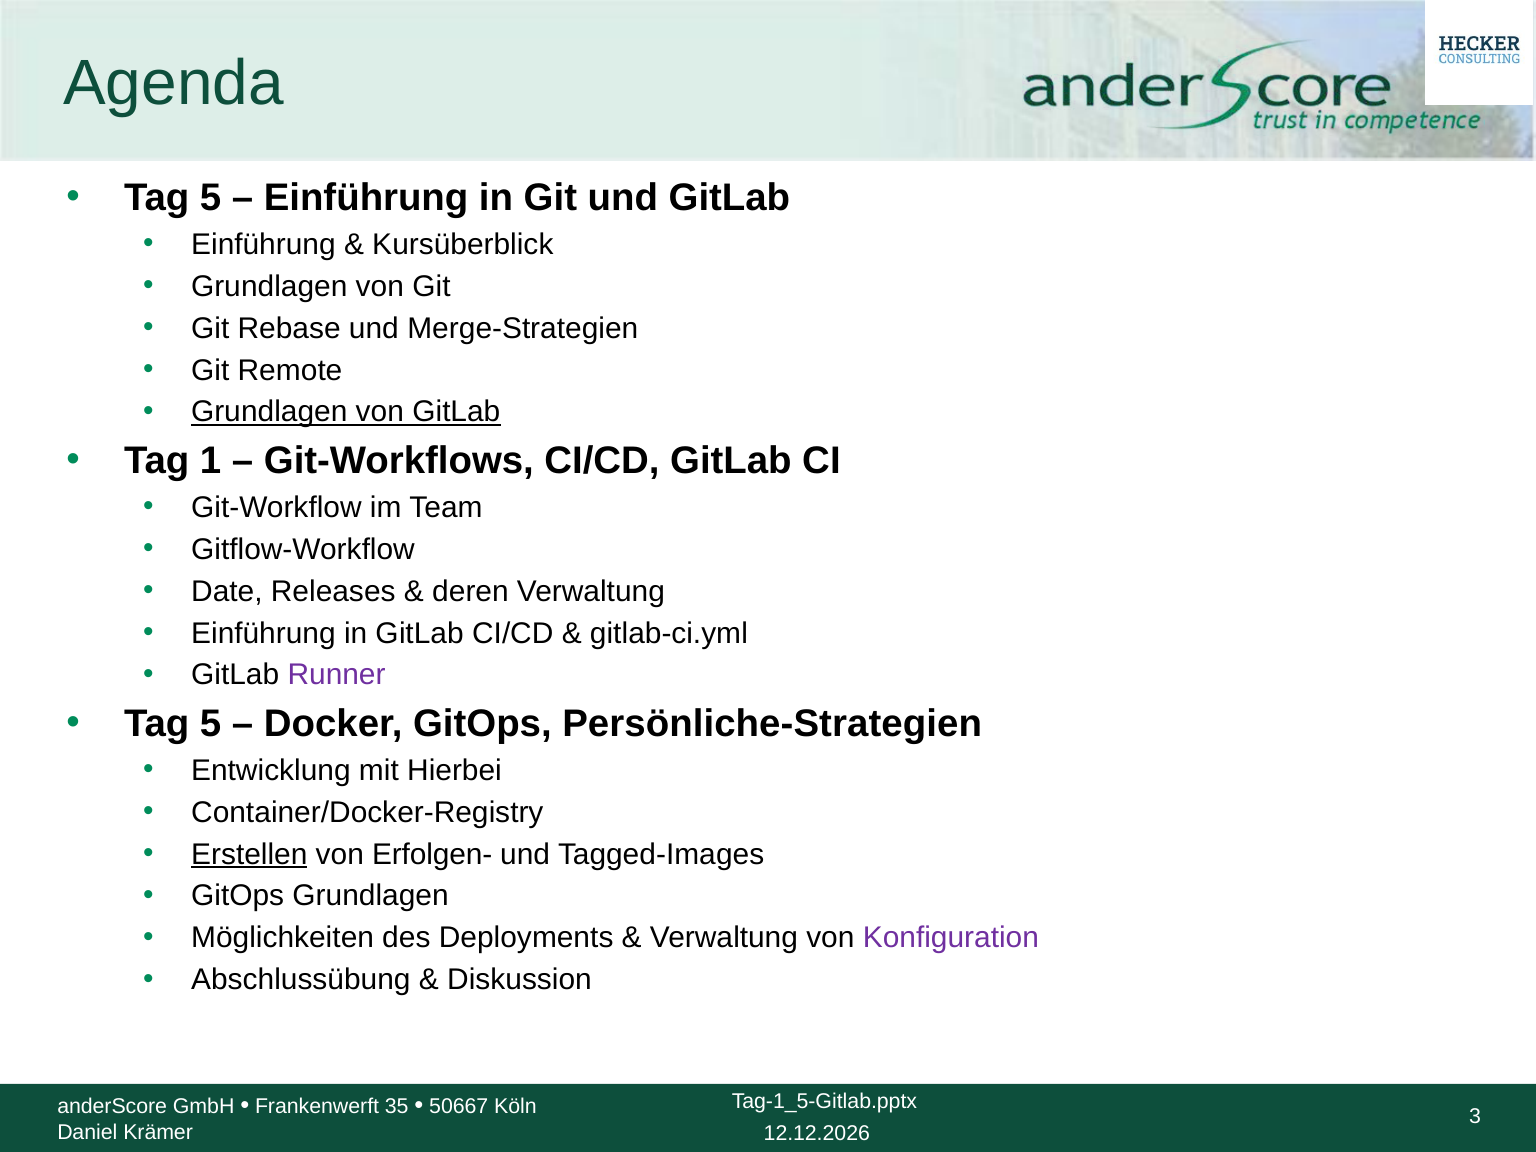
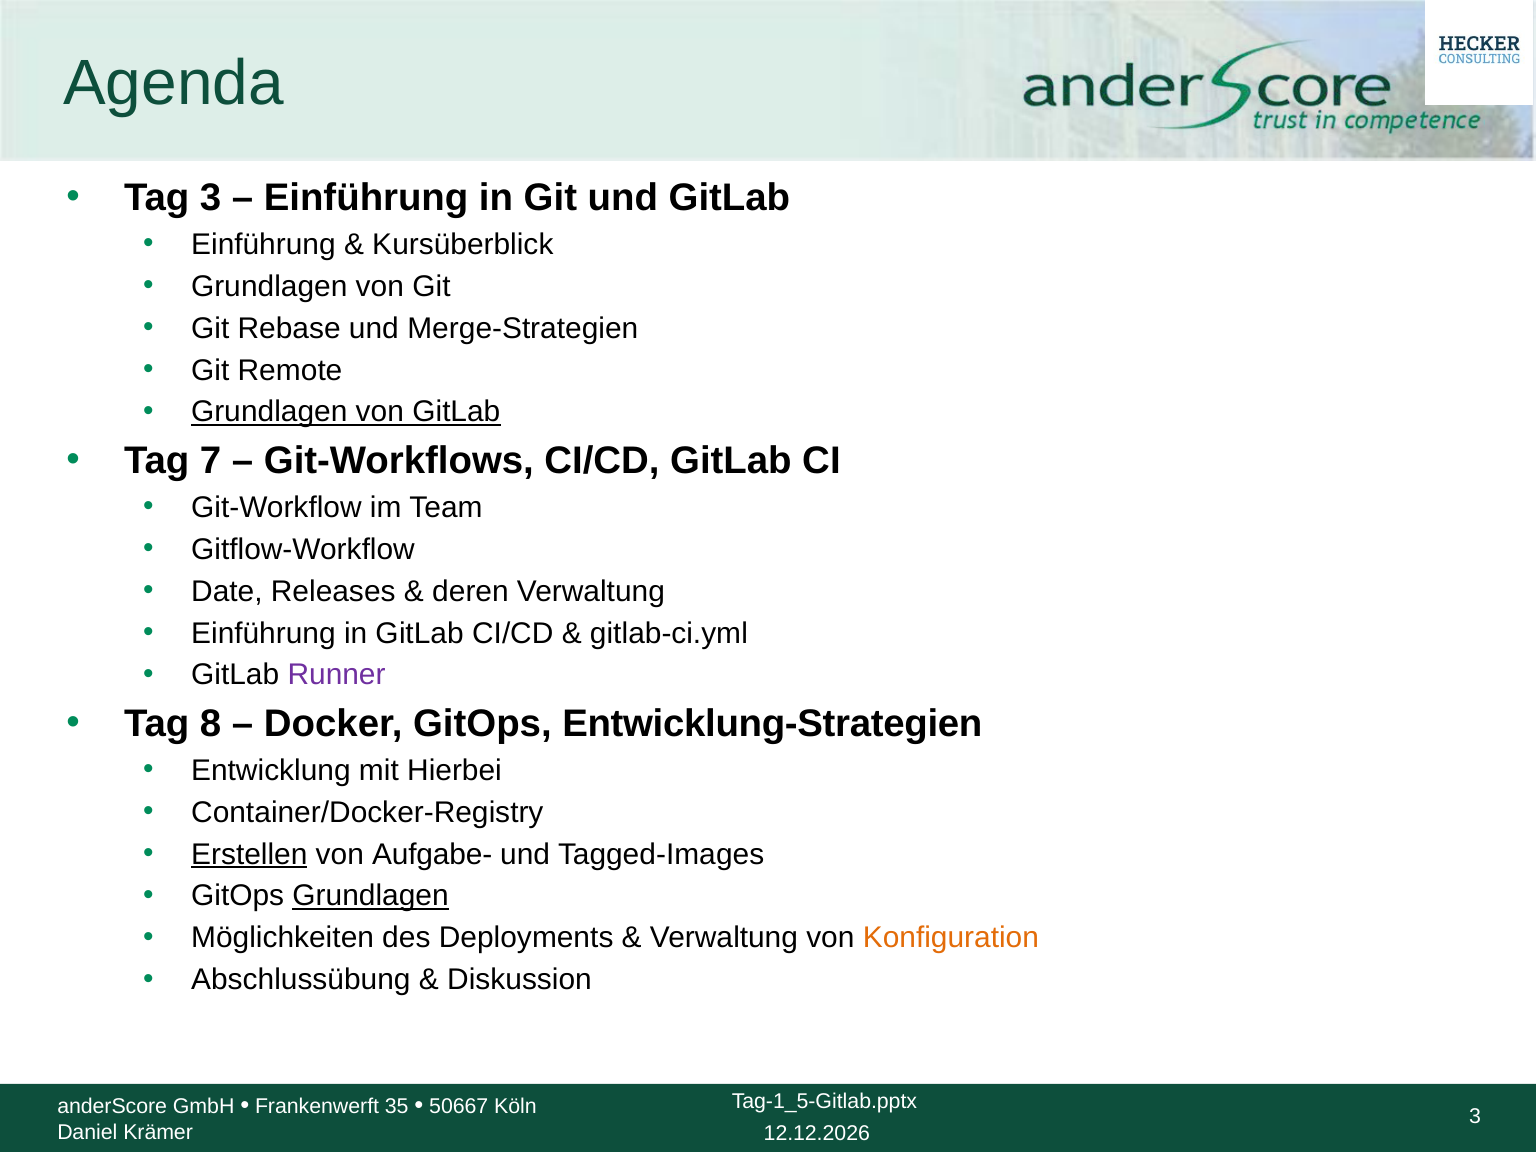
5 at (211, 198): 5 -> 3
1: 1 -> 7
5 at (211, 724): 5 -> 8
Persönliche-Strategien: Persönliche-Strategien -> Entwicklung-Strategien
Erfolgen-: Erfolgen- -> Aufgabe-
Grundlagen at (371, 896) underline: none -> present
Konfiguration colour: purple -> orange
